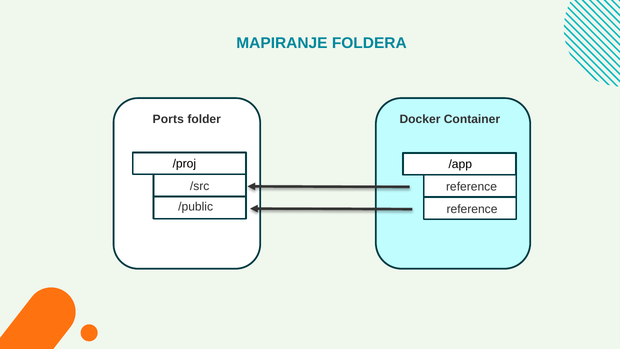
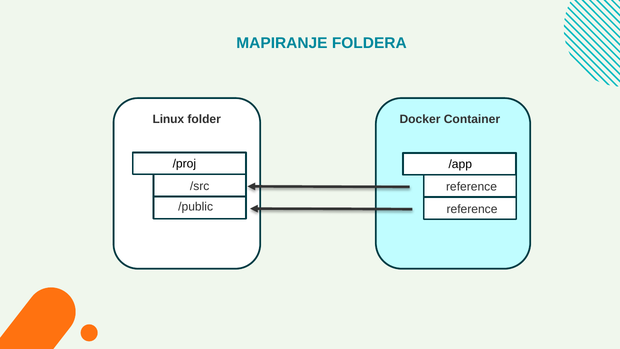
Ports: Ports -> Linux
